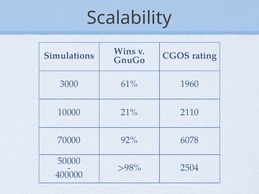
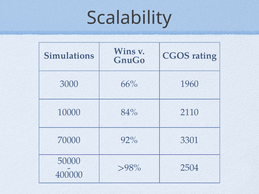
61%: 61% -> 66%
21%: 21% -> 84%
6078: 6078 -> 3301
